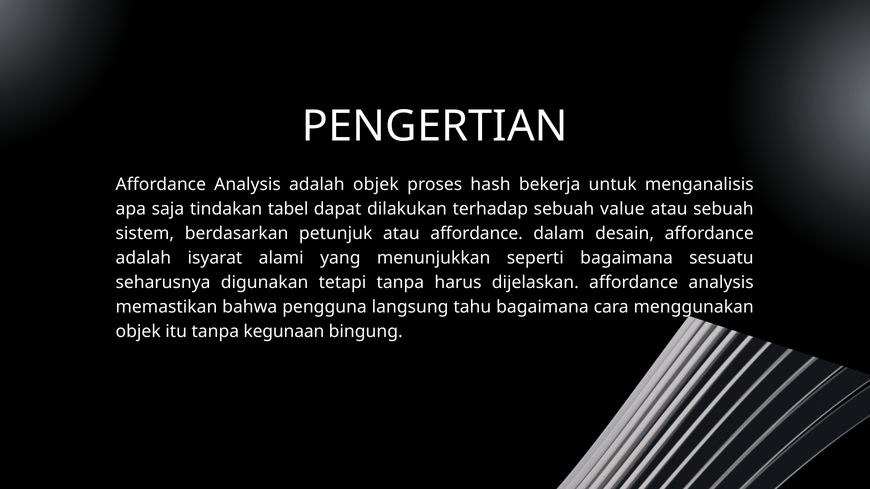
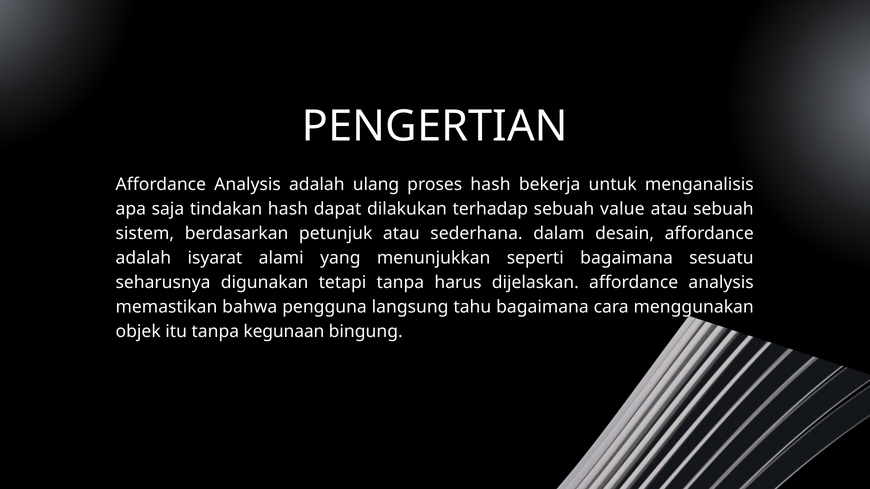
adalah objek: objek -> ulang
tabel at (288, 209): tabel -> hash
atau affordance: affordance -> sederhana
